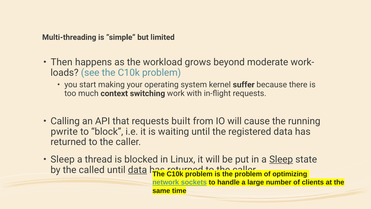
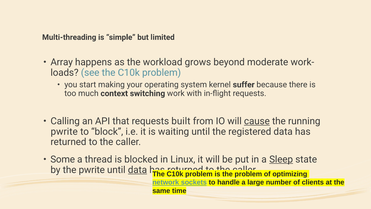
Then: Then -> Array
cause at (257, 121) underline: none -> present
Sleep at (63, 159): Sleep -> Some
the called: called -> pwrite
